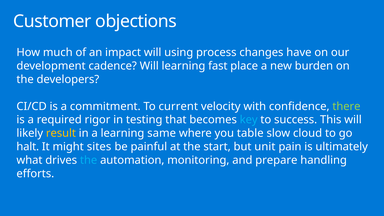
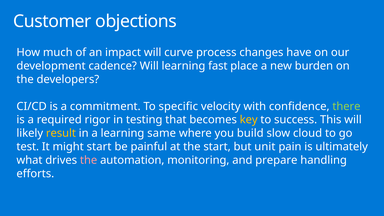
using: using -> curve
current: current -> specific
key colour: light blue -> yellow
table: table -> build
halt: halt -> test
might sites: sites -> start
the at (89, 160) colour: light blue -> pink
